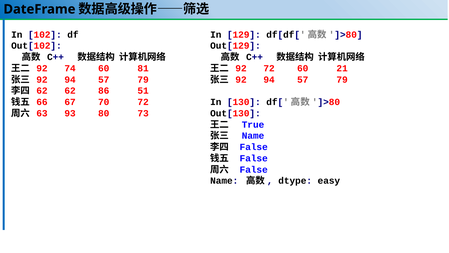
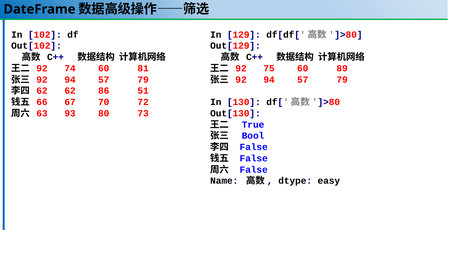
92 72: 72 -> 75
21: 21 -> 89
Name at (253, 136): Name -> Bool
